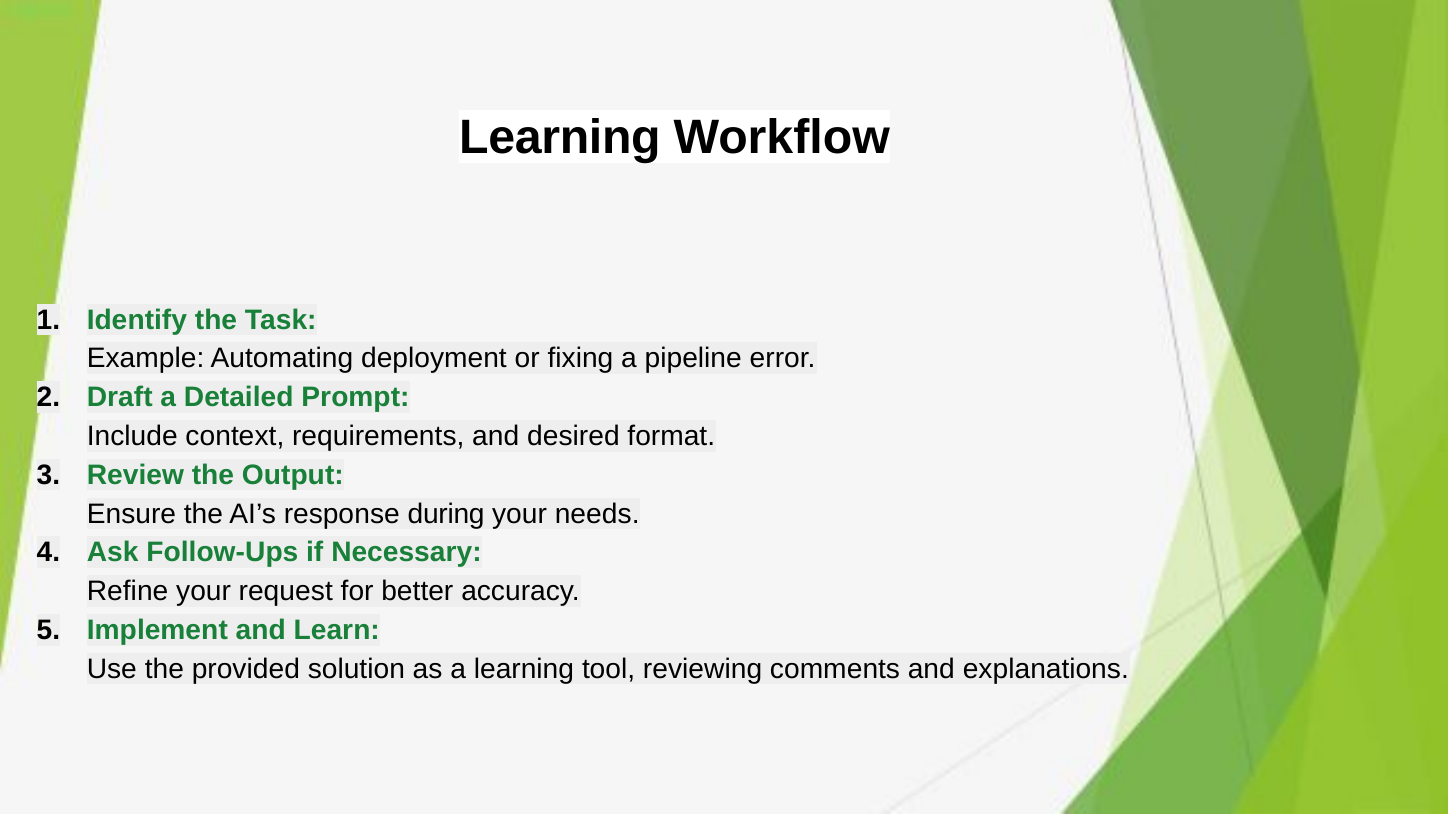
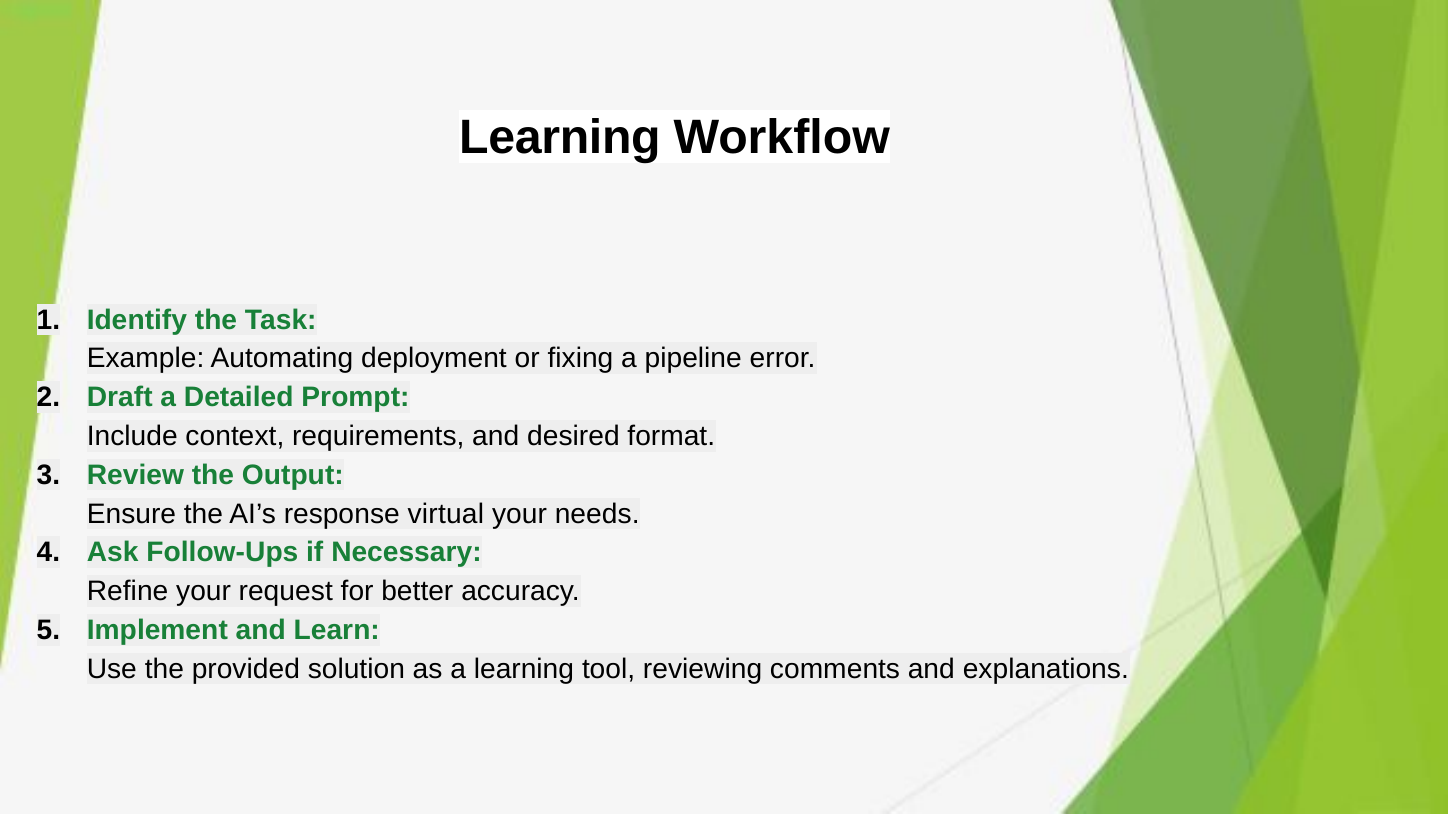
during: during -> virtual
